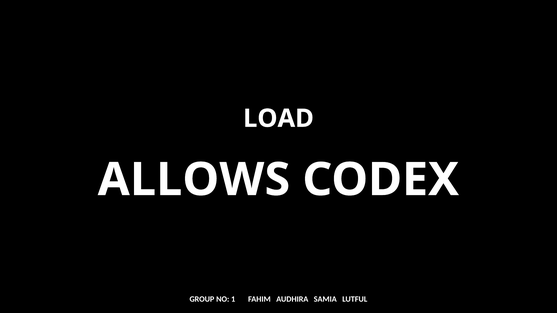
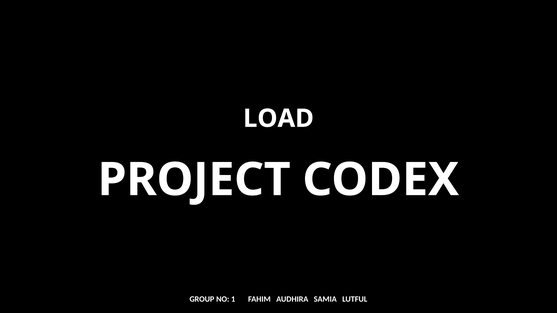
ALLOWS: ALLOWS -> PROJECT
